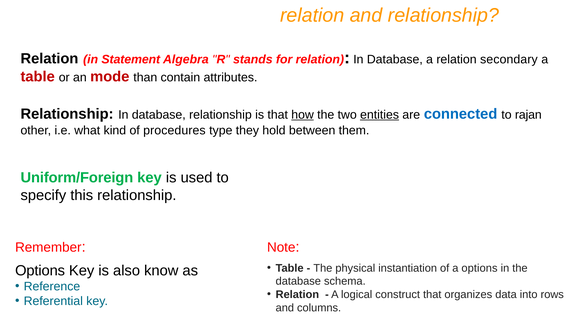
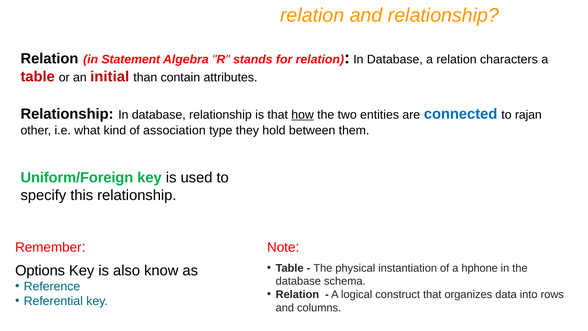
secondary: secondary -> characters
mode: mode -> initial
entities underline: present -> none
procedures: procedures -> association
a options: options -> hphone
